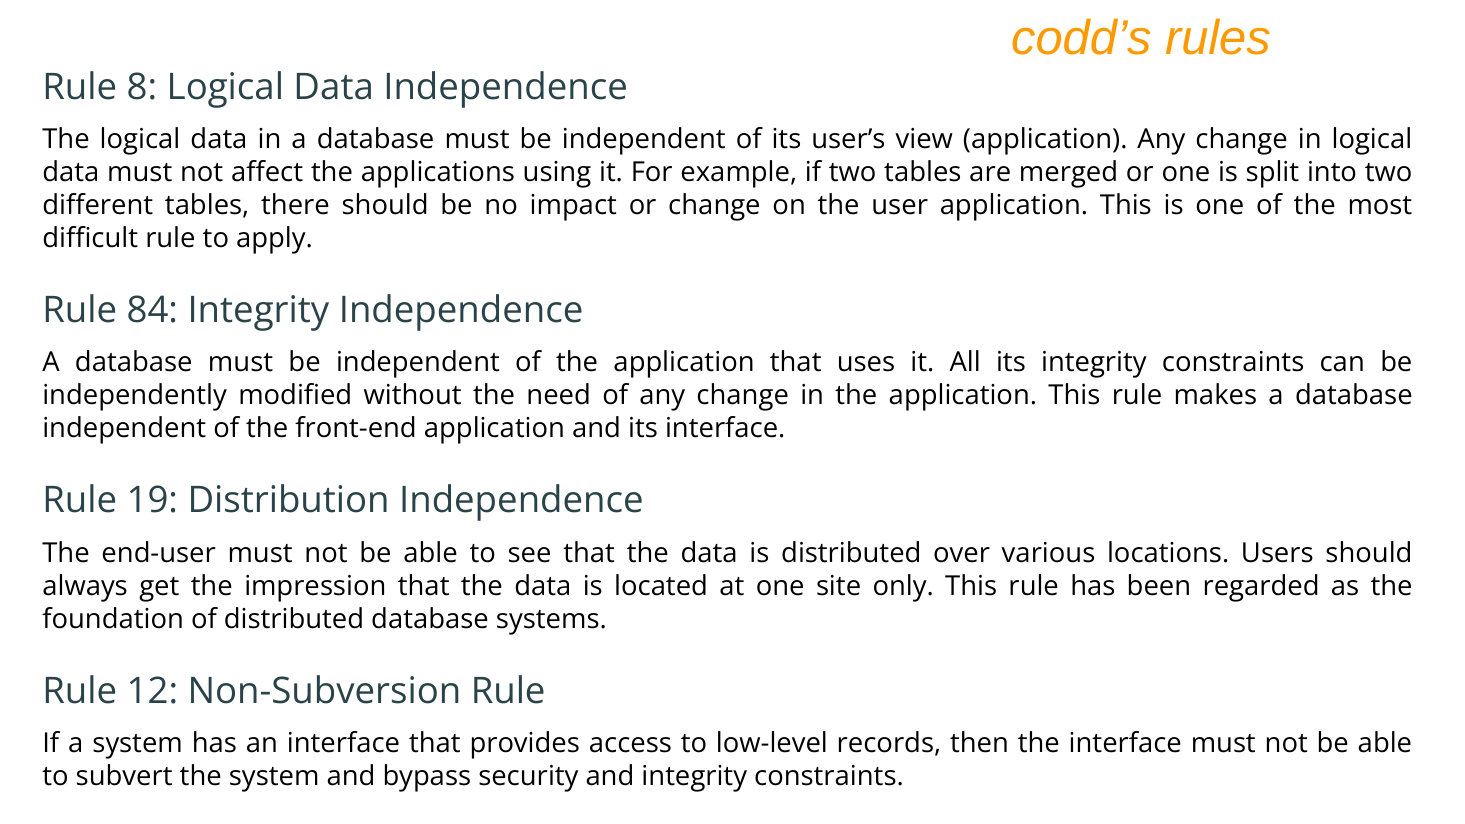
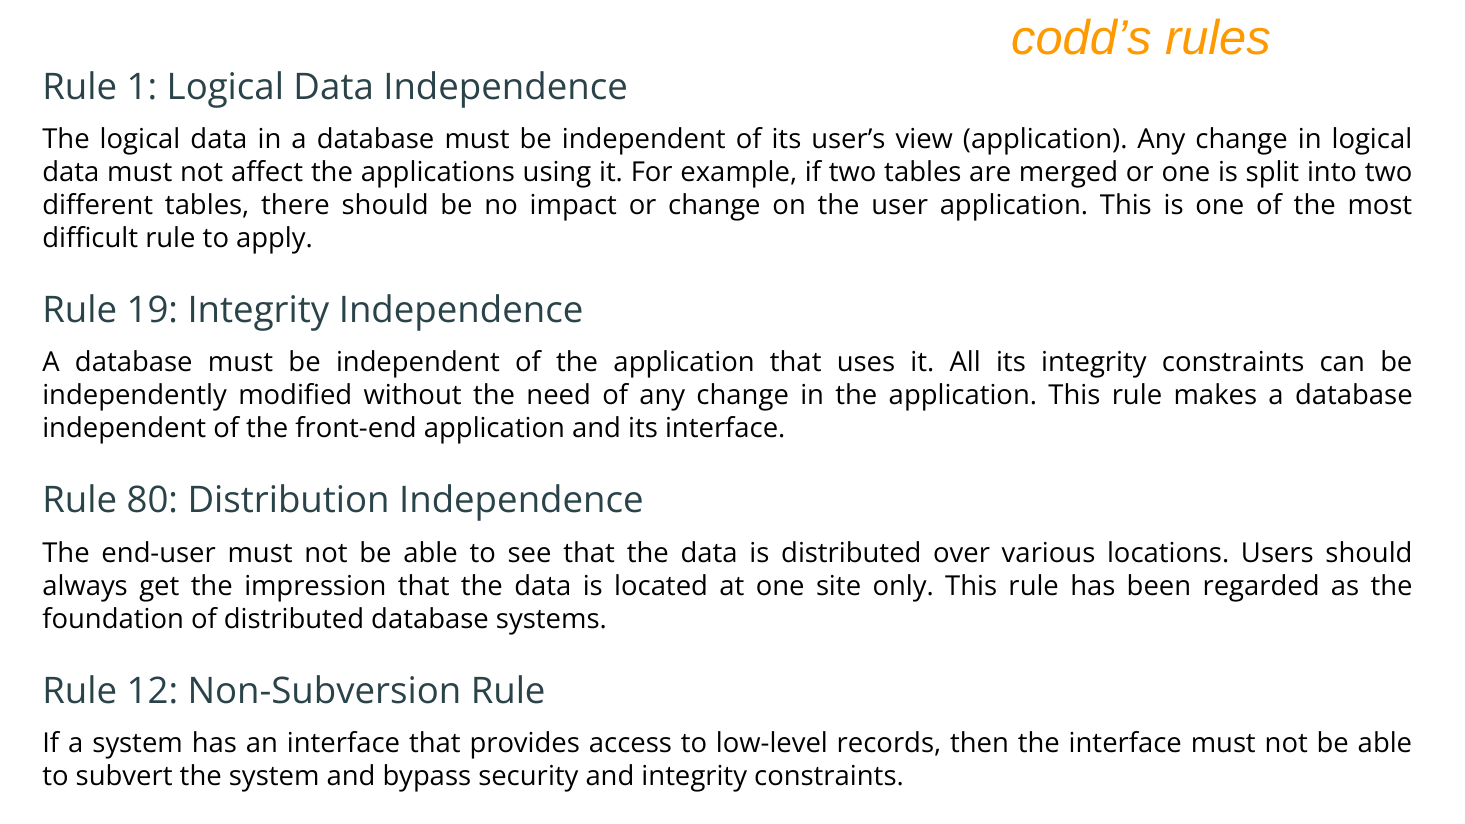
8: 8 -> 1
84: 84 -> 19
19: 19 -> 80
